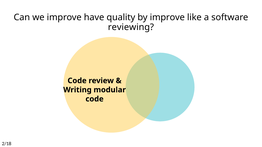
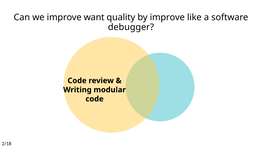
have: have -> want
reviewing: reviewing -> debugger
